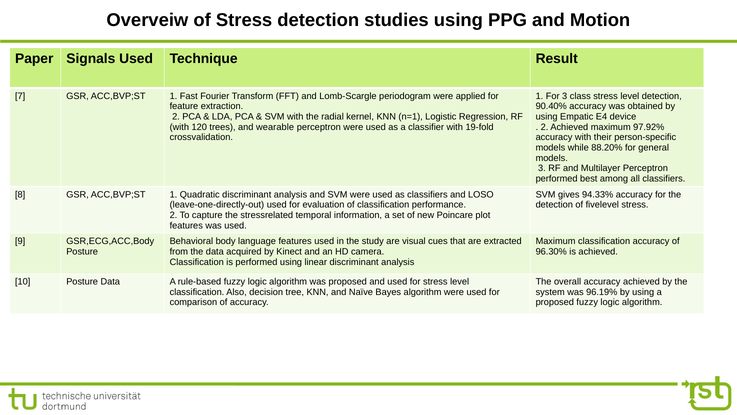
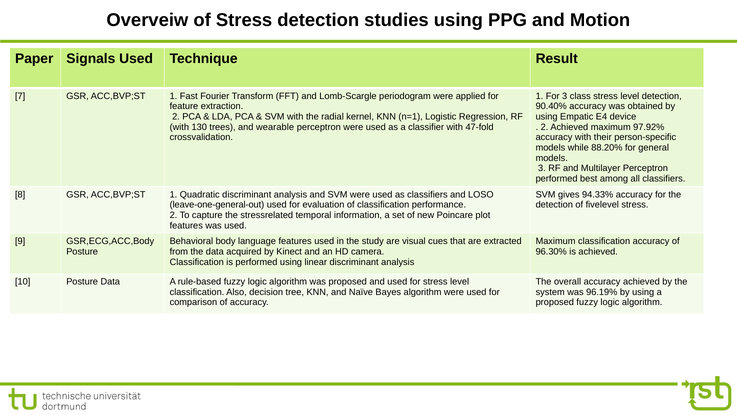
120: 120 -> 130
19-fold: 19-fold -> 47-fold
leave-one-directly-out: leave-one-directly-out -> leave-one-general-out
